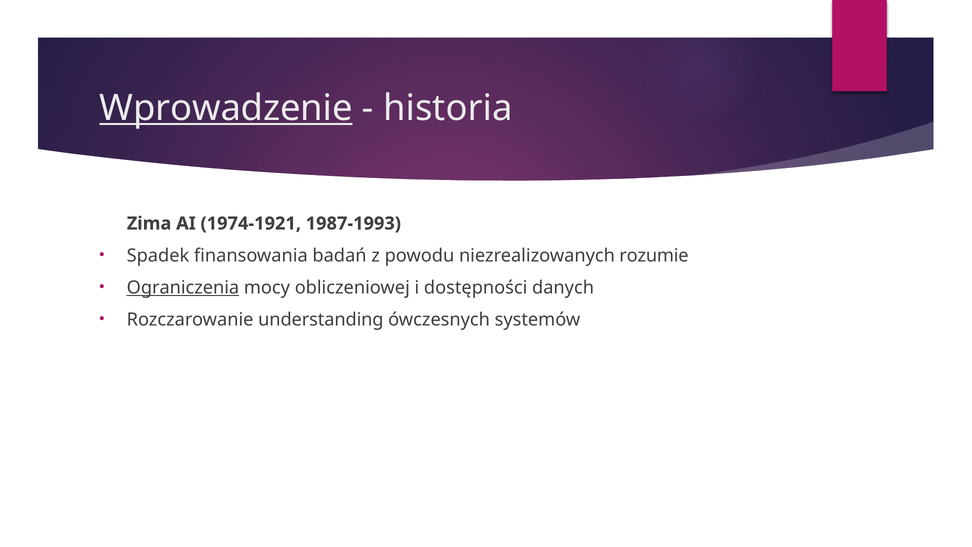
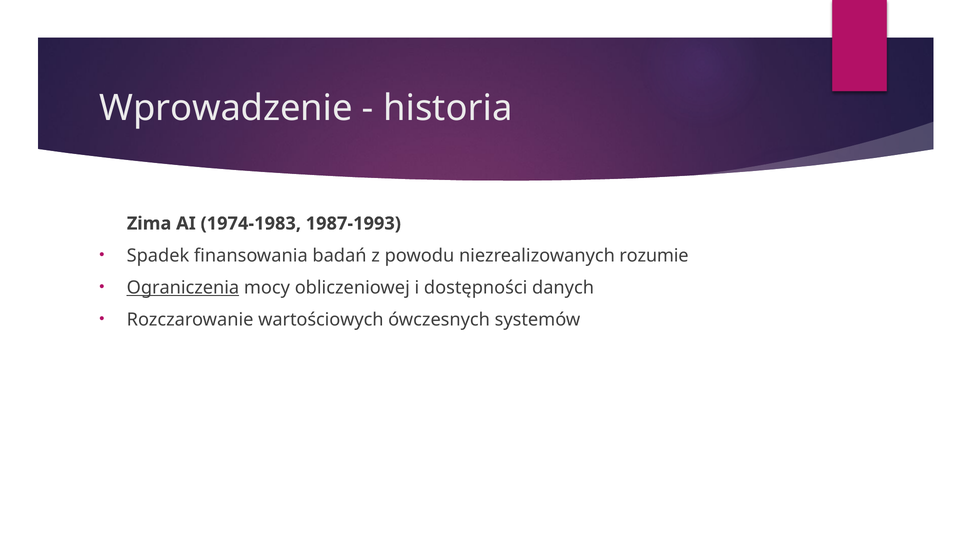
Wprowadzenie underline: present -> none
1974-1921: 1974-1921 -> 1974-1983
understanding: understanding -> wartościowych
